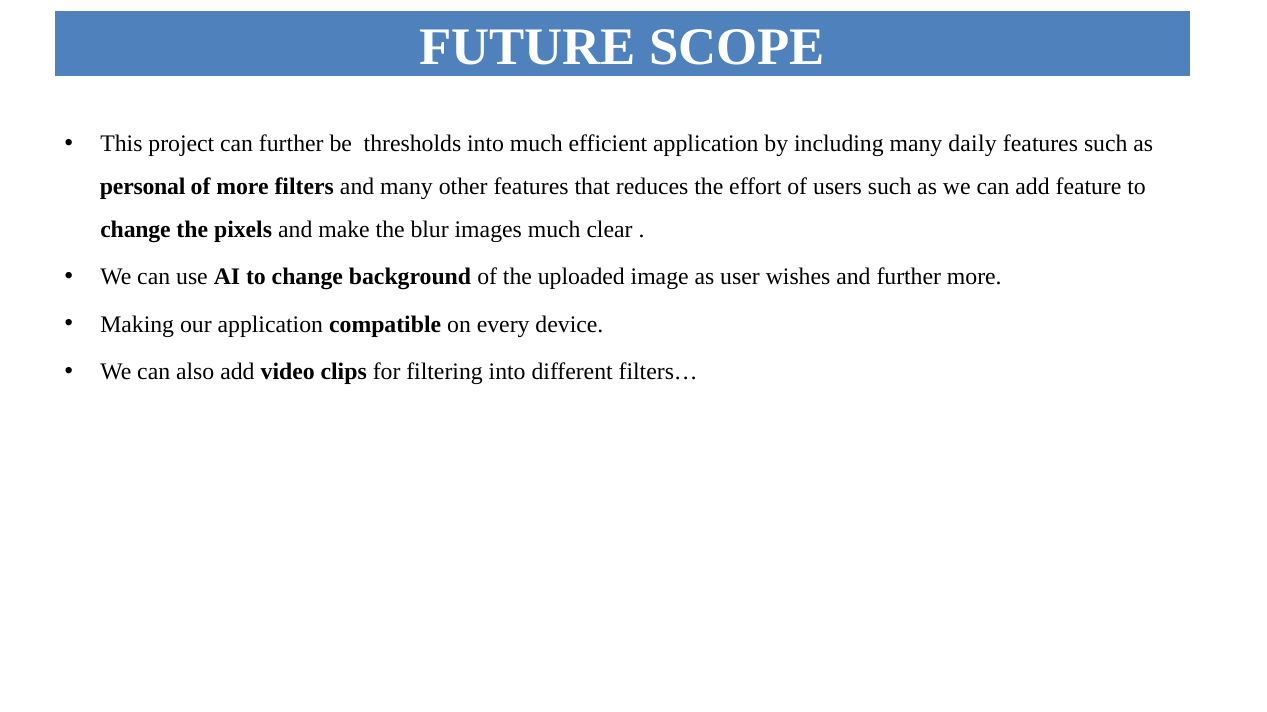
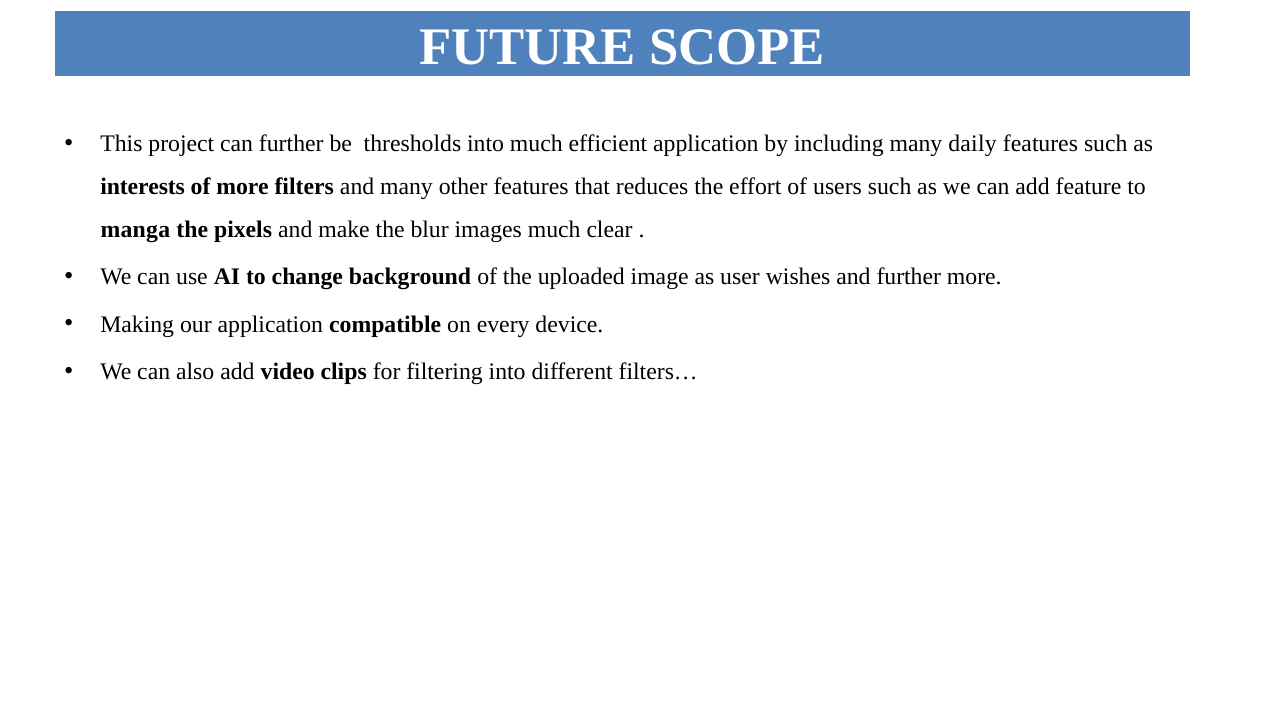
personal: personal -> interests
change at (136, 229): change -> manga
